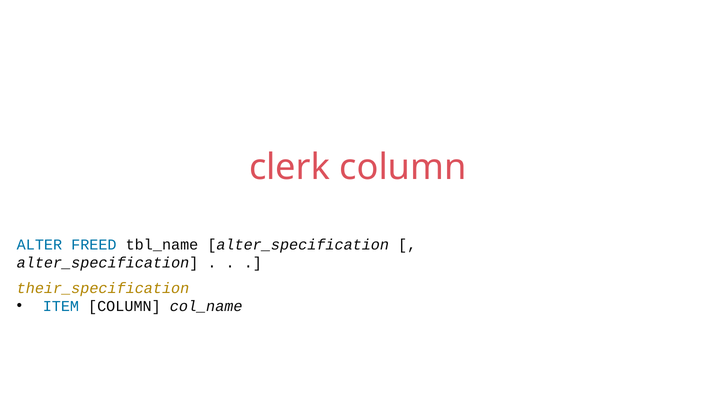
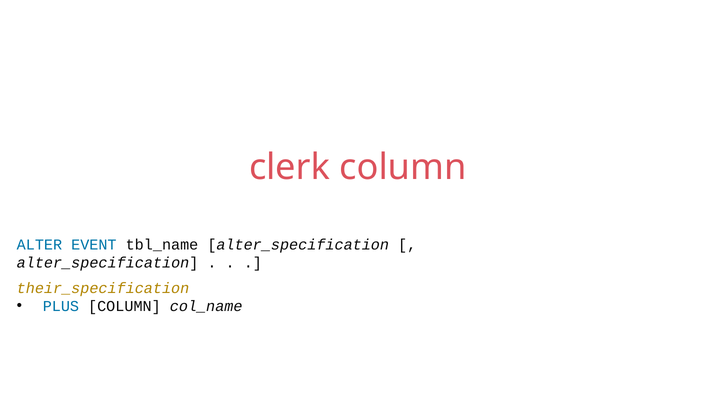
FREED: FREED -> EVENT
ITEM: ITEM -> PLUS
